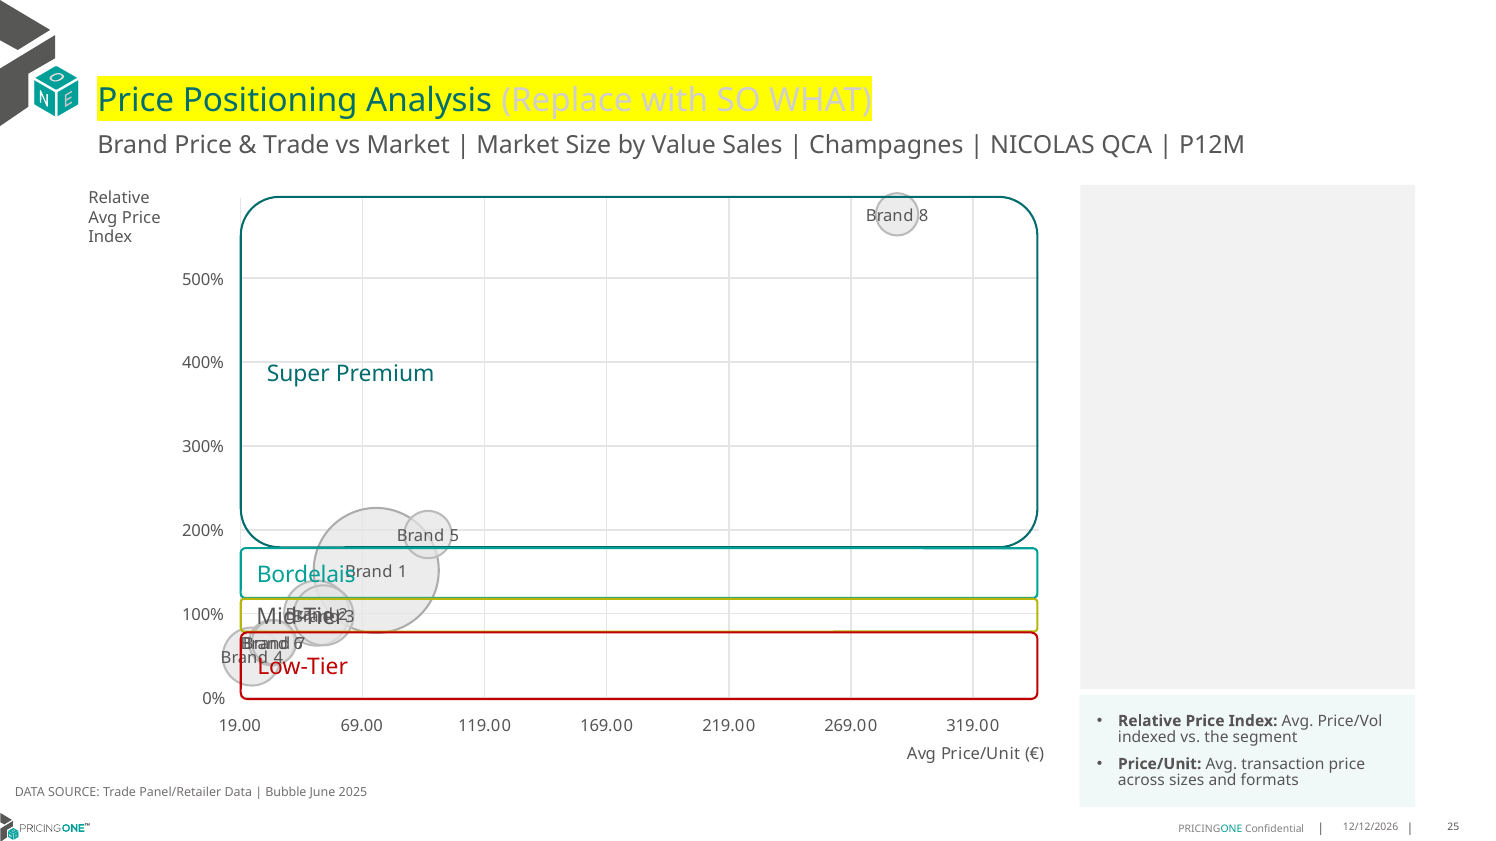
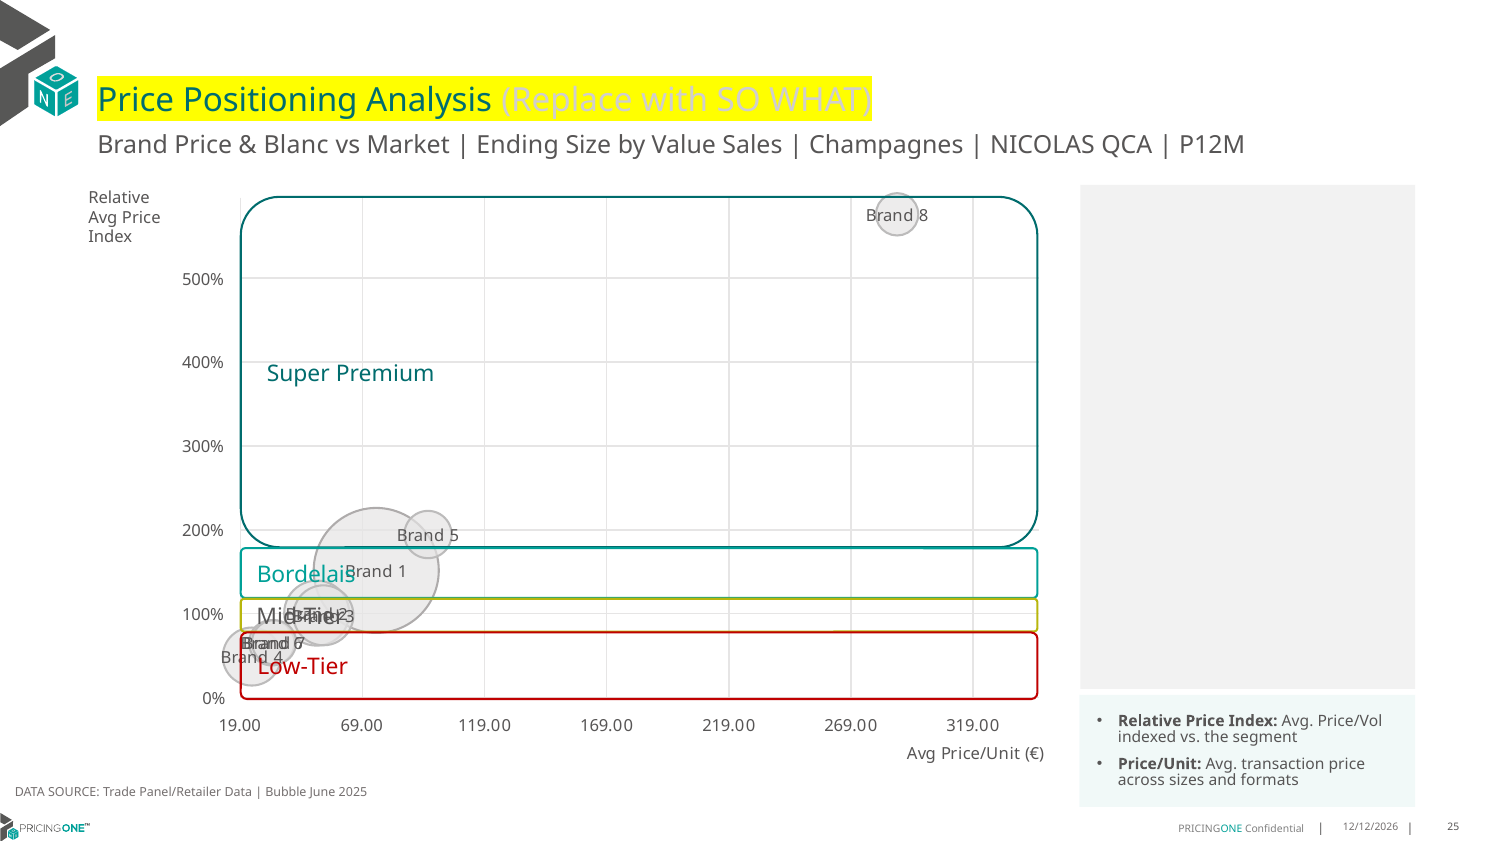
Trade at (296, 146): Trade -> Blanc
Market at (518, 146): Market -> Ending
